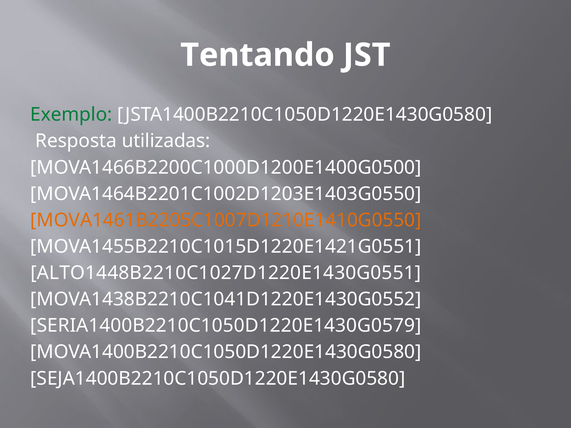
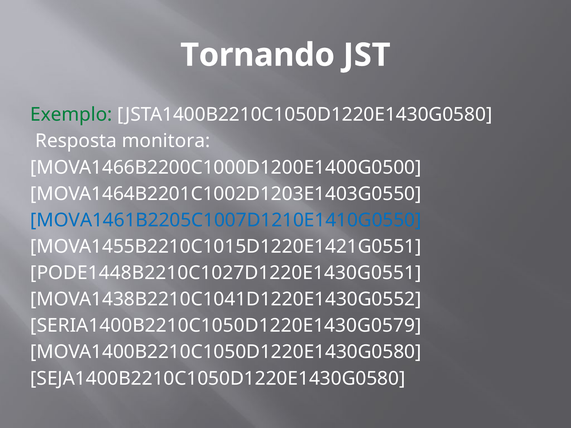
Tentando: Tentando -> Tornando
utilizadas: utilizadas -> monitora
MOVA1461B2205C1007D1210E1410G0550 colour: orange -> blue
ALTO1448B2210C1027D1220E1430G0551: ALTO1448B2210C1027D1220E1430G0551 -> PODE1448B2210C1027D1220E1430G0551
